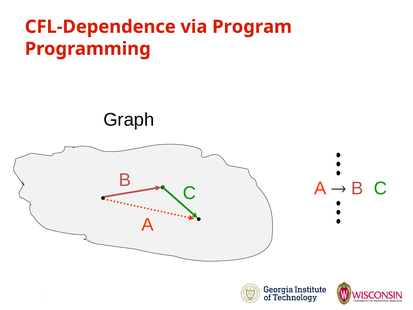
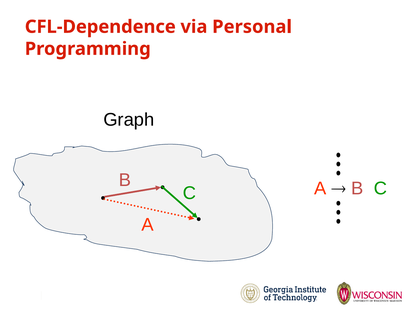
Program: Program -> Personal
